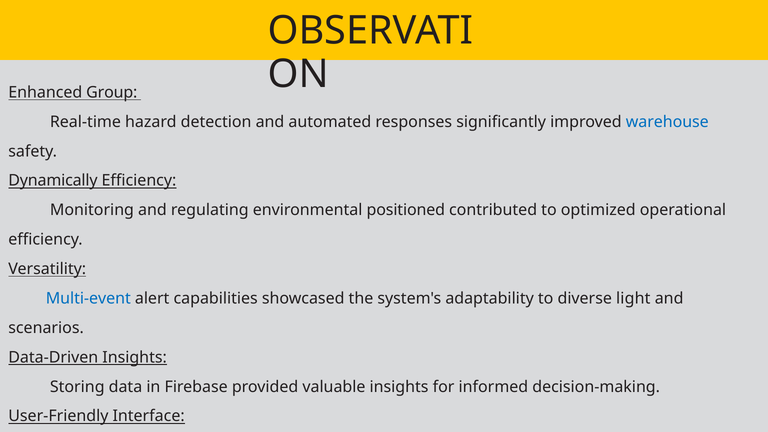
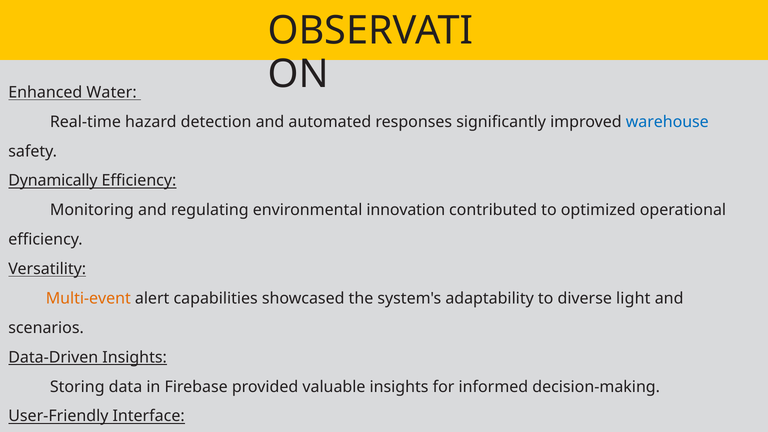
Group: Group -> Water
positioned: positioned -> innovation
Multi-event colour: blue -> orange
